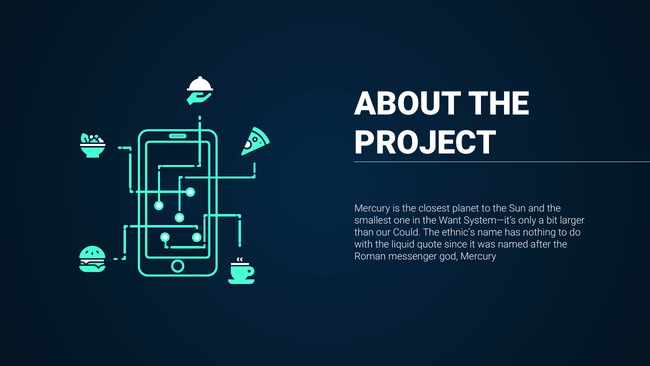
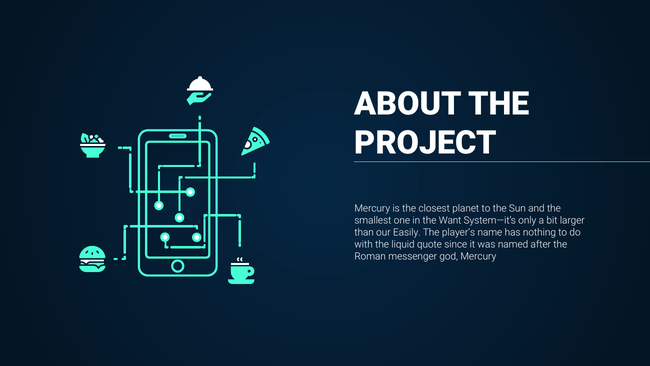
Could: Could -> Easily
ethnic’s: ethnic’s -> player’s
